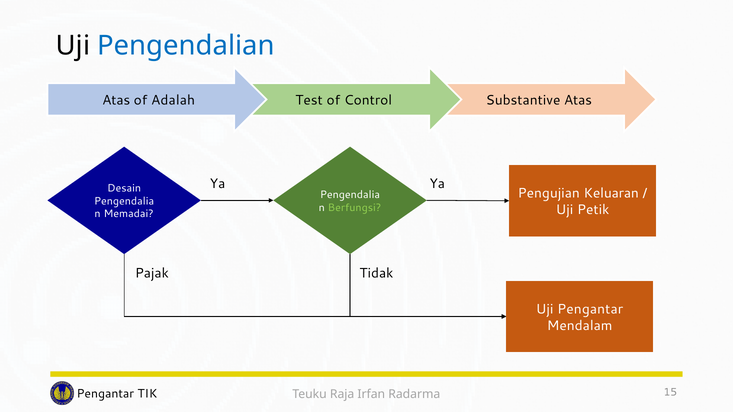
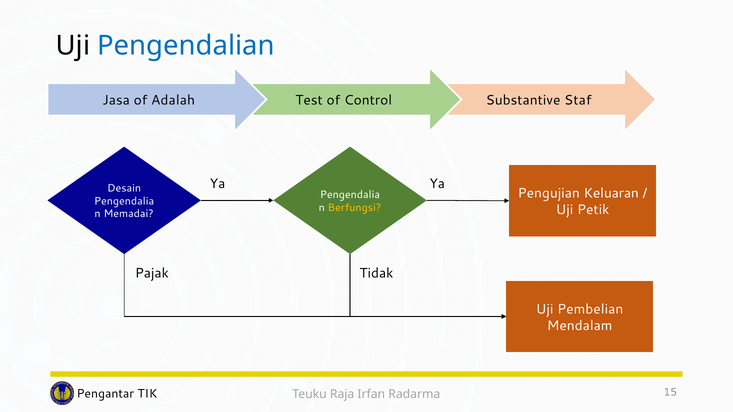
Atas at (116, 100): Atas -> Jasa
Substantive Atas: Atas -> Staf
Berfungsi colour: light green -> yellow
Uji Pengantar: Pengantar -> Pembelian
